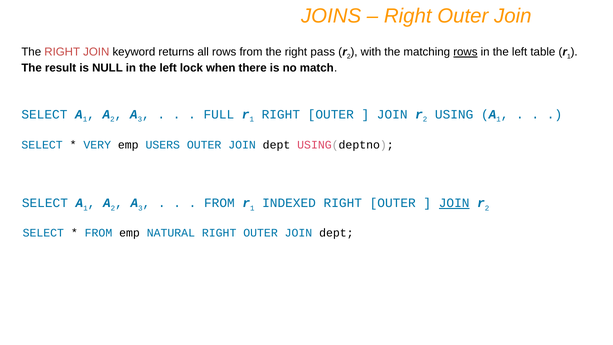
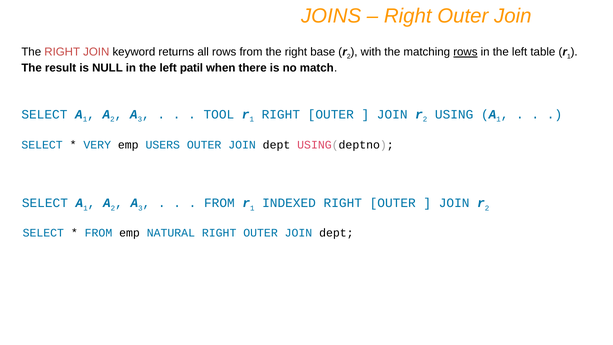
pass: pass -> base
lock: lock -> patil
FULL: FULL -> TOOL
JOIN at (454, 203) underline: present -> none
